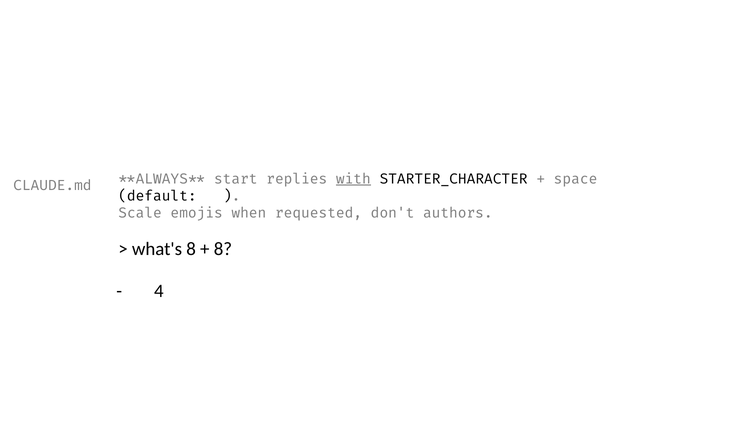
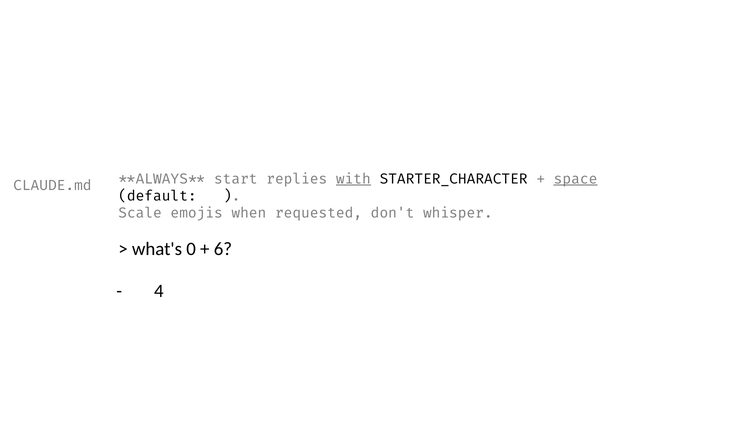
space underline: none -> present
authors: authors -> whisper
what's 8: 8 -> 0
8 at (223, 249): 8 -> 6
